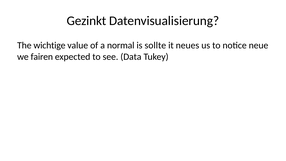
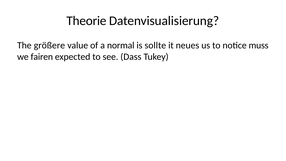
Gezinkt: Gezinkt -> Theorie
wichtige: wichtige -> größere
neue: neue -> muss
Data: Data -> Dass
